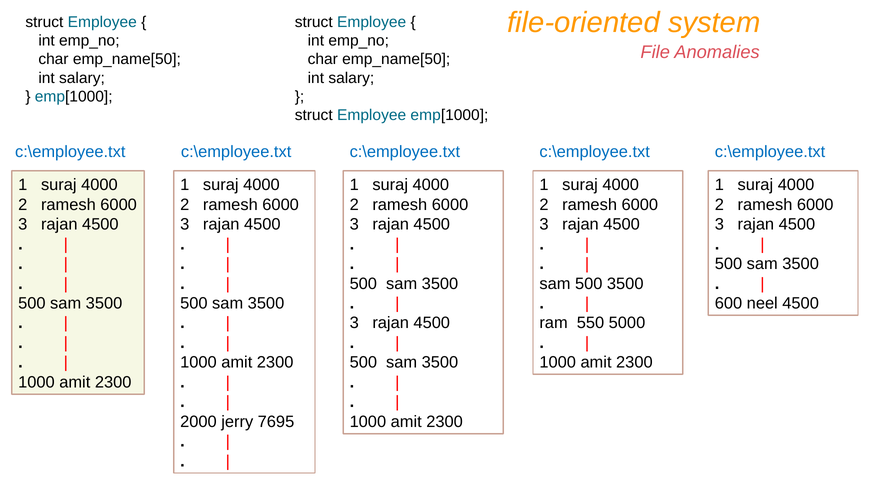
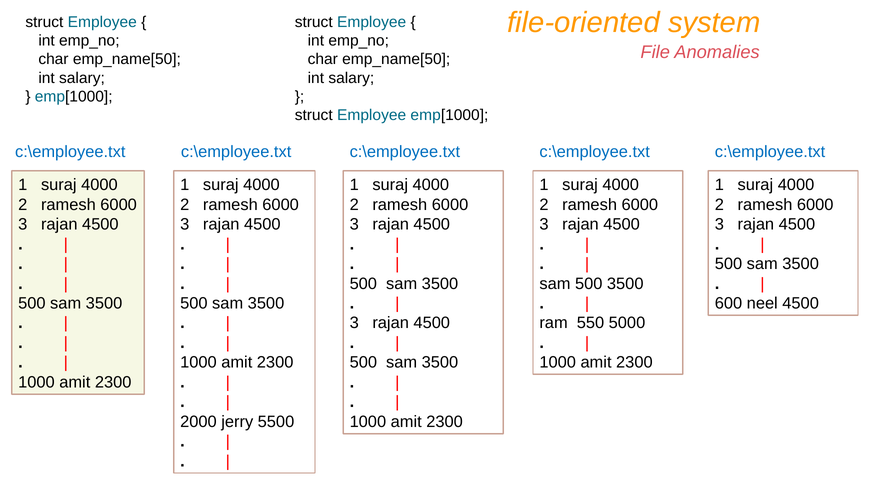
7695: 7695 -> 5500
